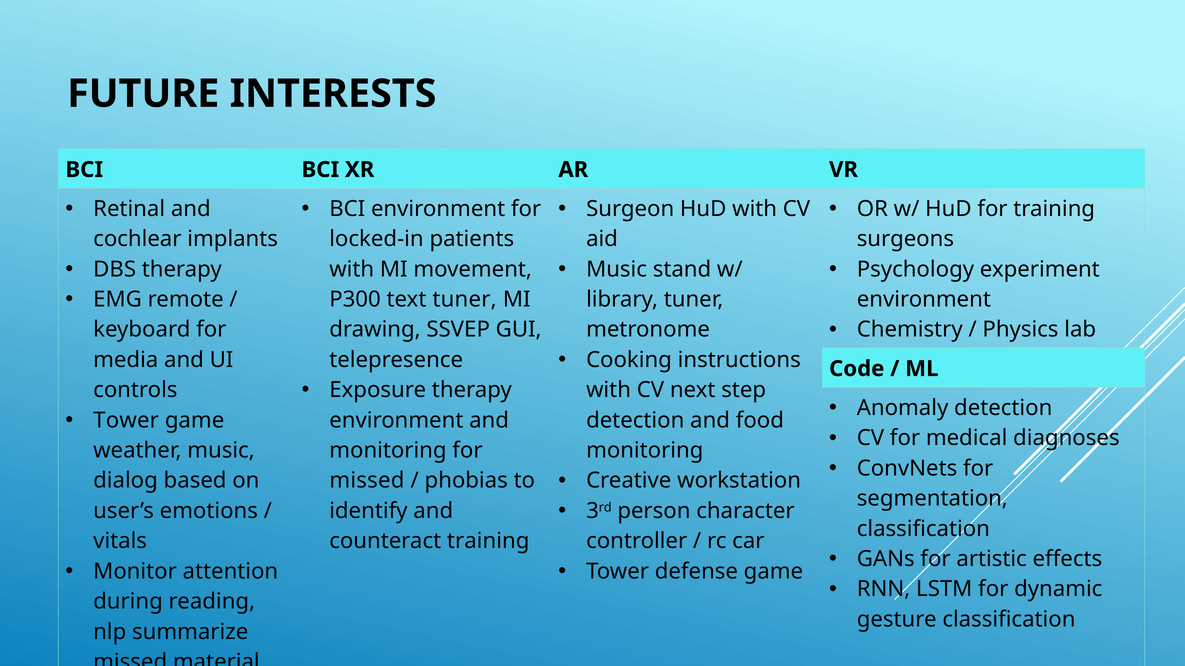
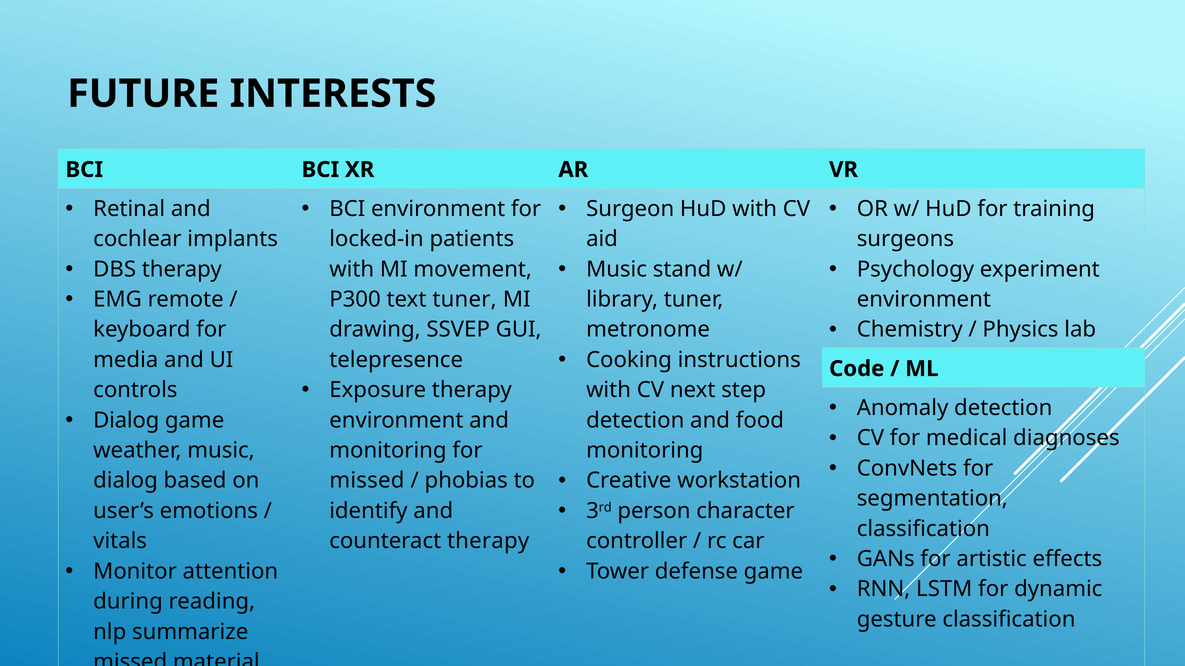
Tower at (126, 421): Tower -> Dialog
counteract training: training -> therapy
